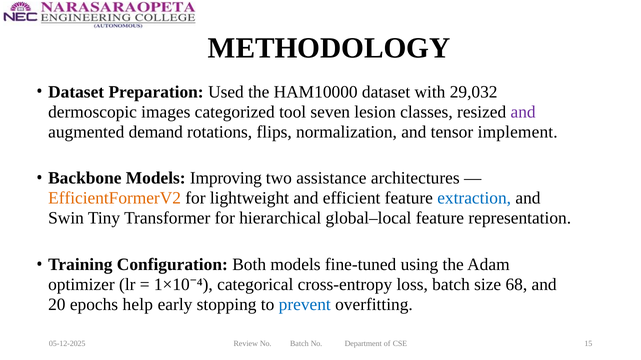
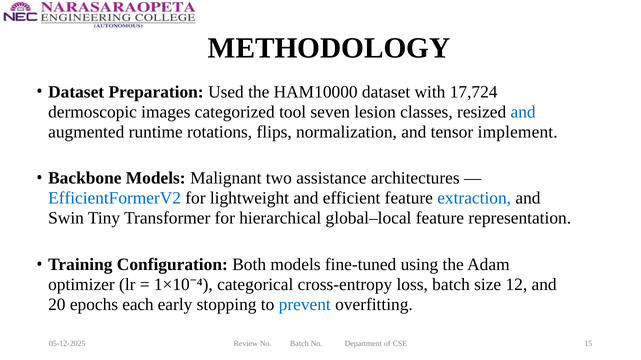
29,032: 29,032 -> 17,724
and at (523, 112) colour: purple -> blue
demand: demand -> runtime
Improving: Improving -> Malignant
EfficientFormerV2 colour: orange -> blue
68: 68 -> 12
help: help -> each
